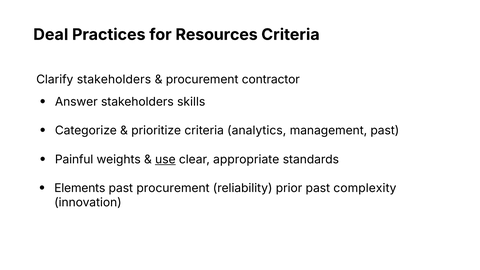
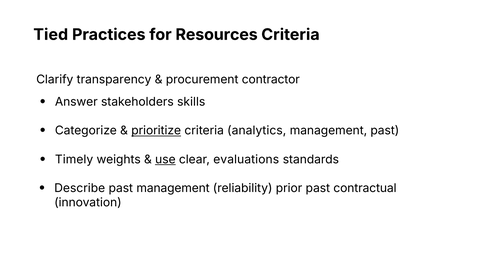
Deal: Deal -> Tied
Clarify stakeholders: stakeholders -> transparency
prioritize underline: none -> present
Painful: Painful -> Timely
appropriate: appropriate -> evaluations
Elements: Elements -> Describe
past procurement: procurement -> management
complexity: complexity -> contractual
